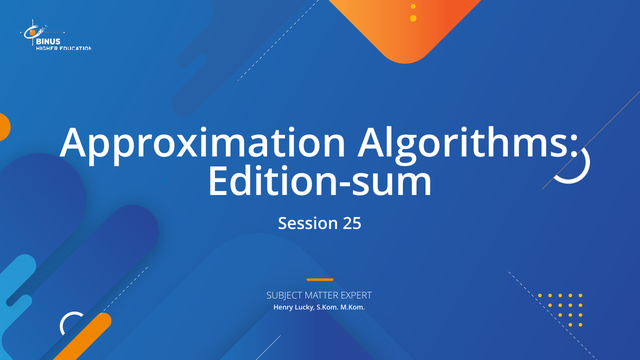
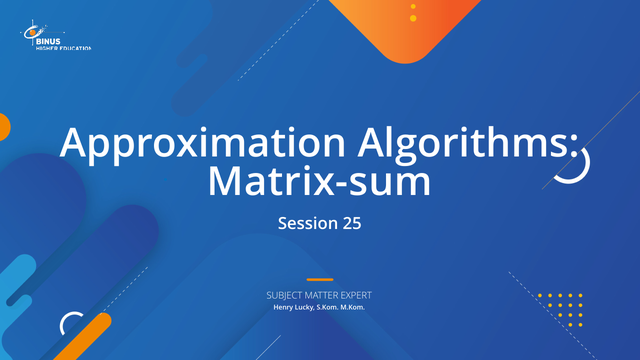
Edition-sum: Edition-sum -> Matrix-sum
